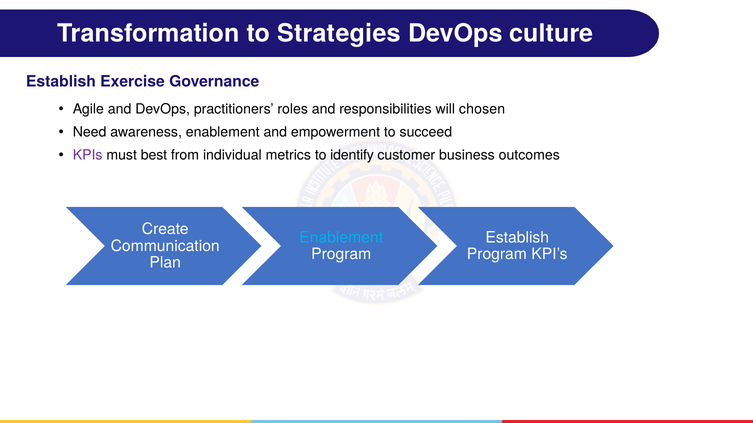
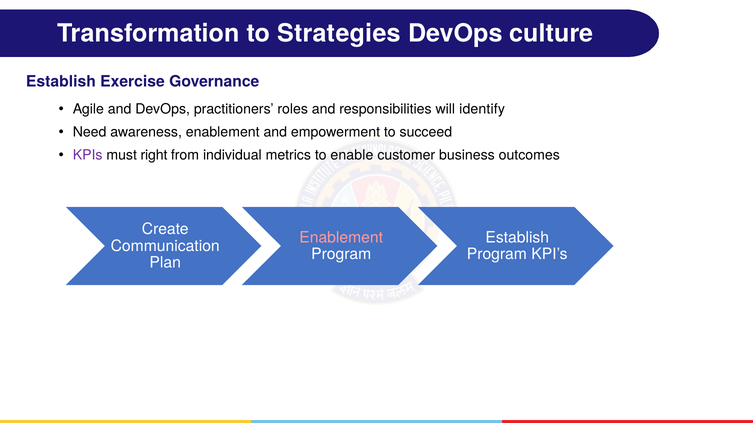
chosen: chosen -> identify
best: best -> right
identify: identify -> enable
Enablement at (341, 238) colour: light blue -> pink
